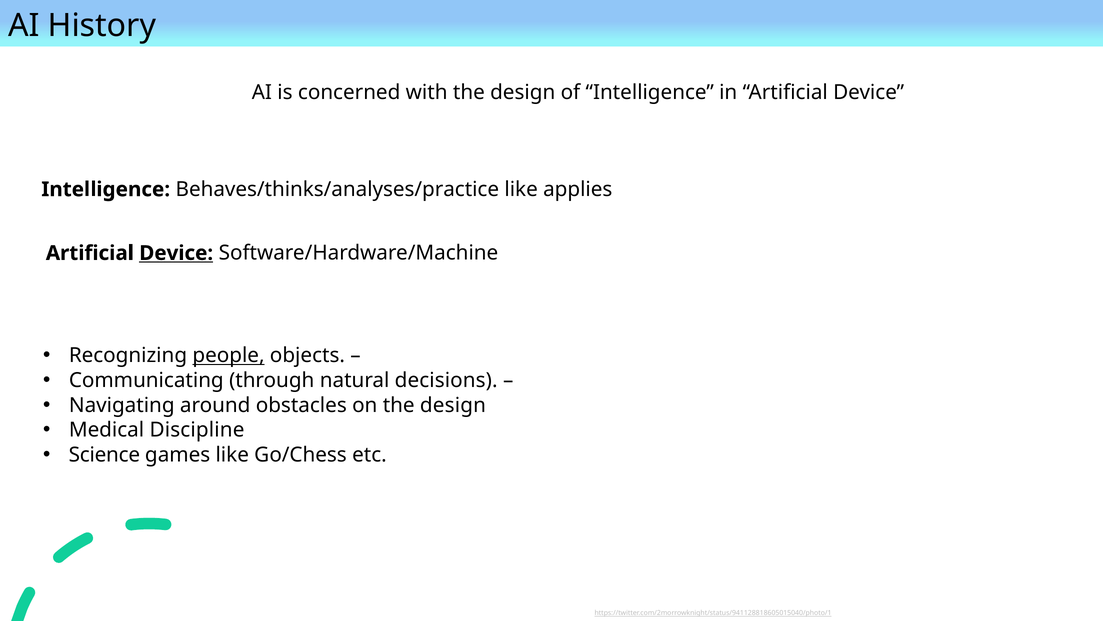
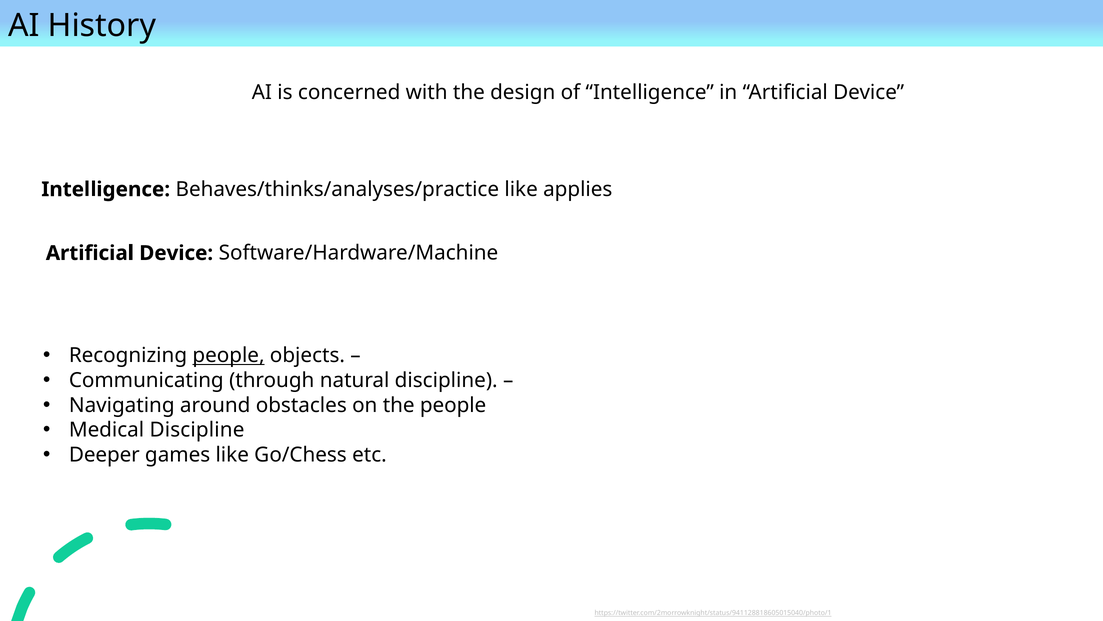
Device at (176, 253) underline: present -> none
natural decisions: decisions -> discipline
on the design: design -> people
Science: Science -> Deeper
